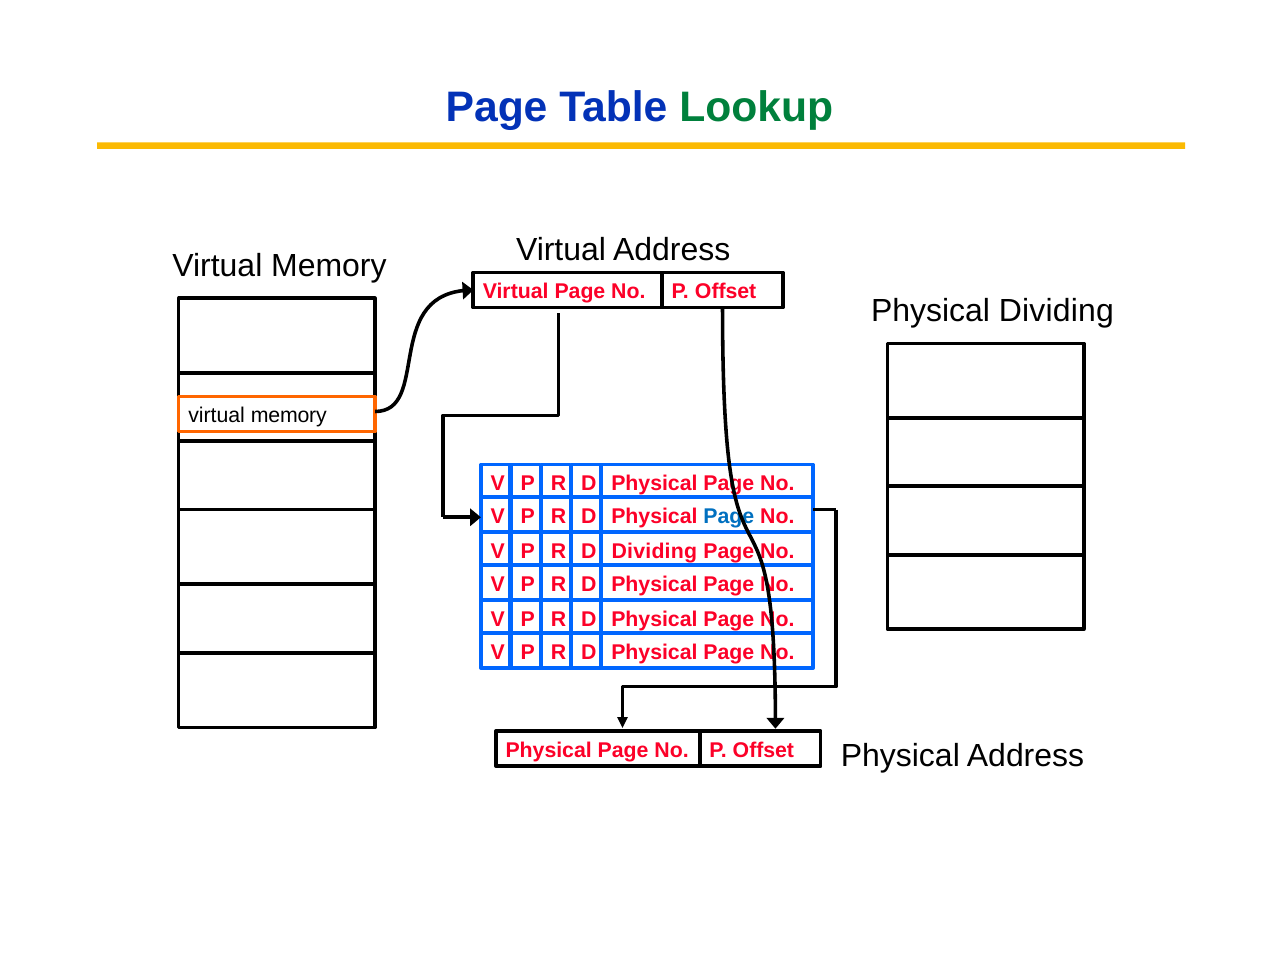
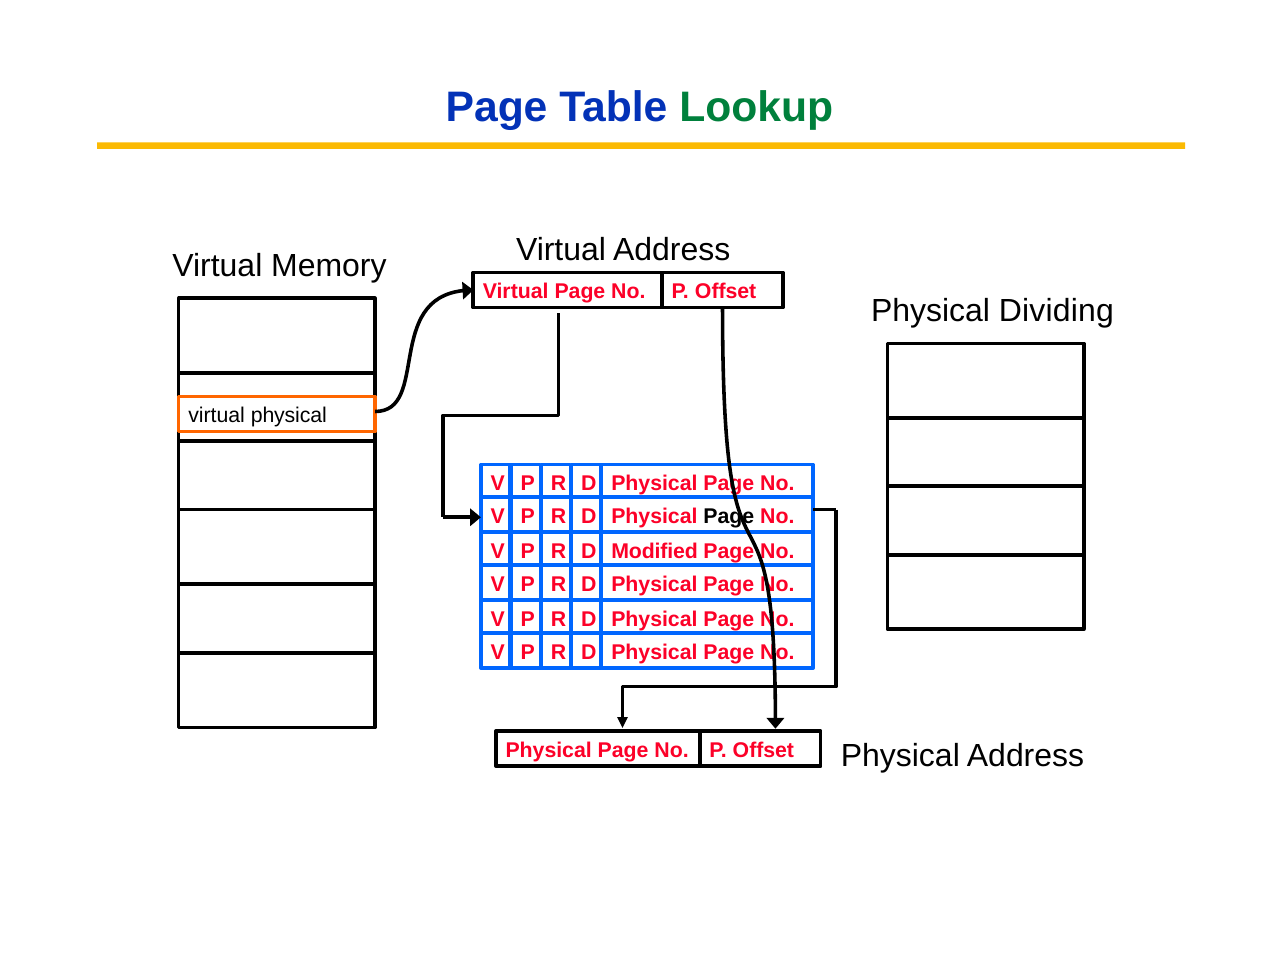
memory at (289, 416): memory -> physical
Page at (729, 516) colour: blue -> black
D Dividing: Dividing -> Modified
